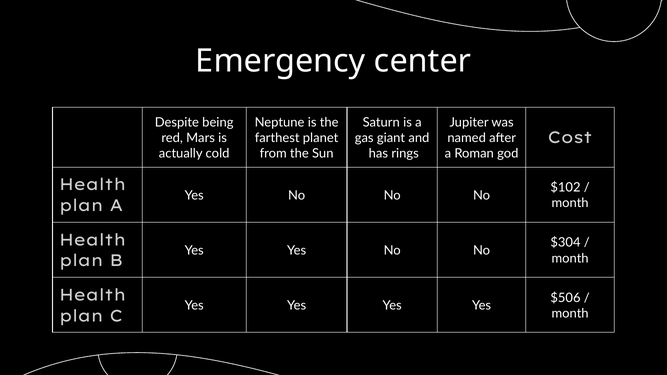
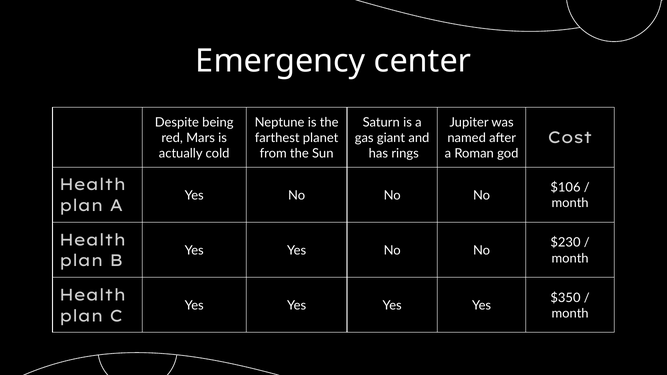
$102: $102 -> $106
$304: $304 -> $230
$506: $506 -> $350
